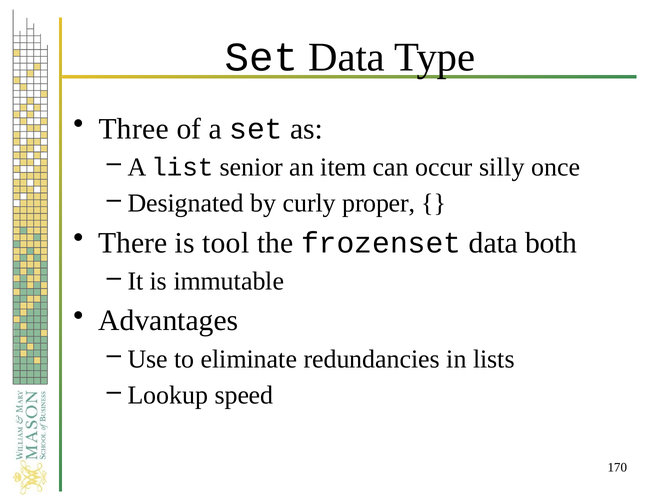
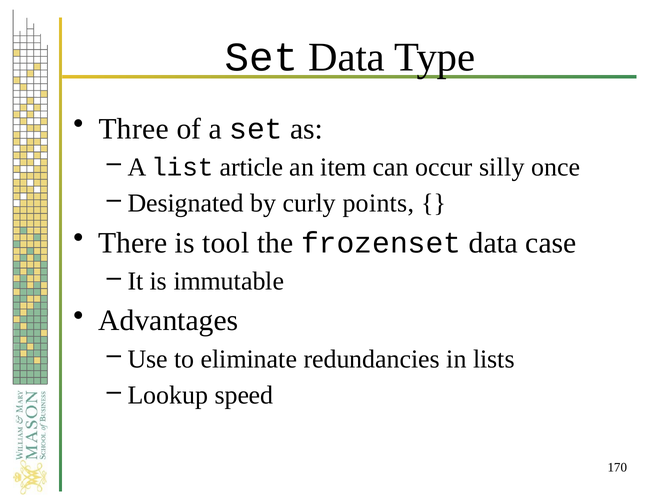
senior: senior -> article
proper: proper -> points
both: both -> case
